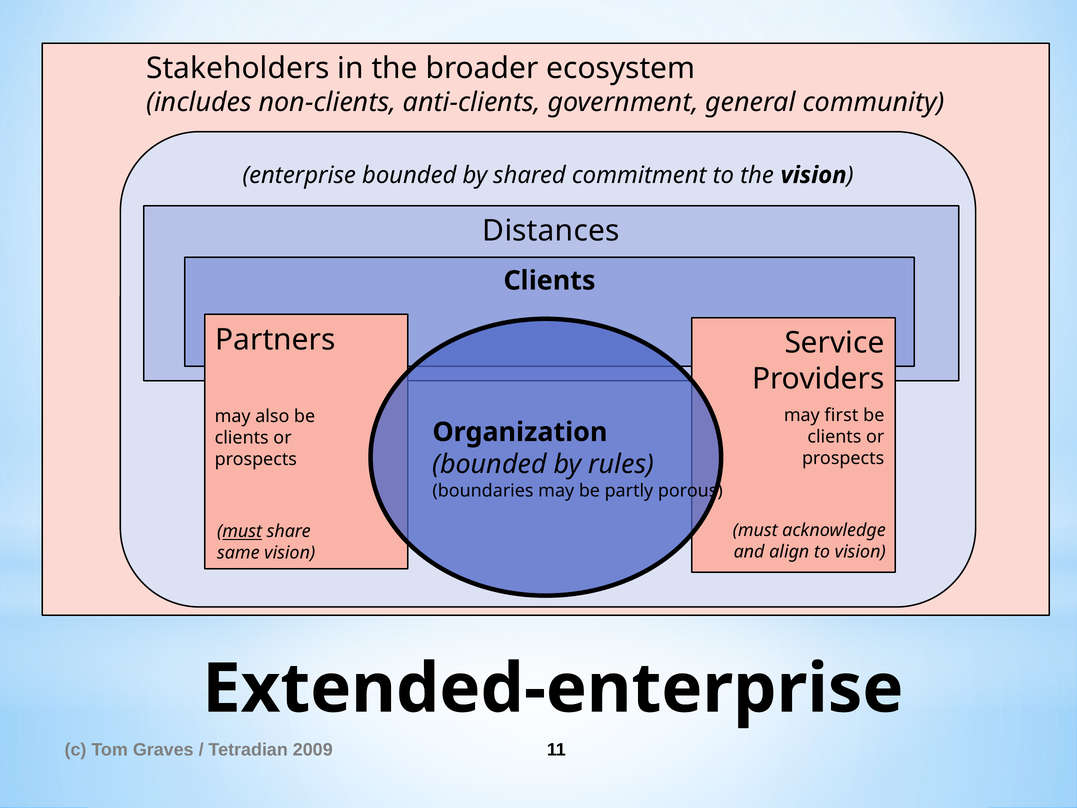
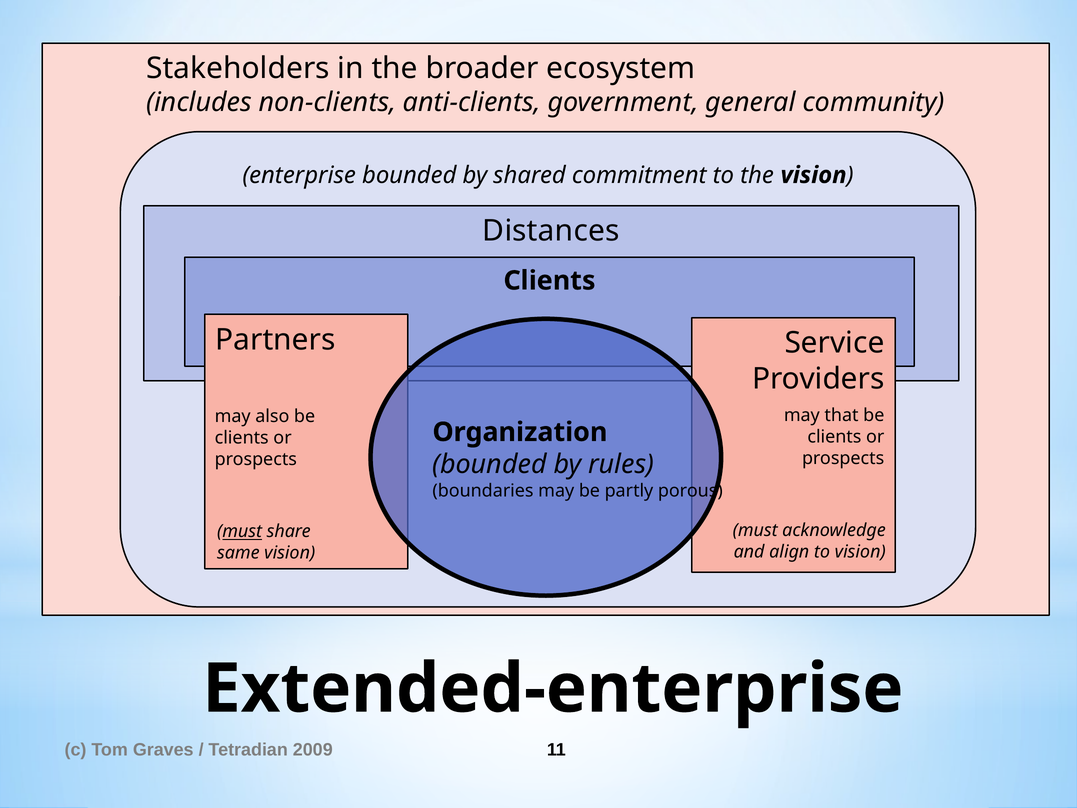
first: first -> that
